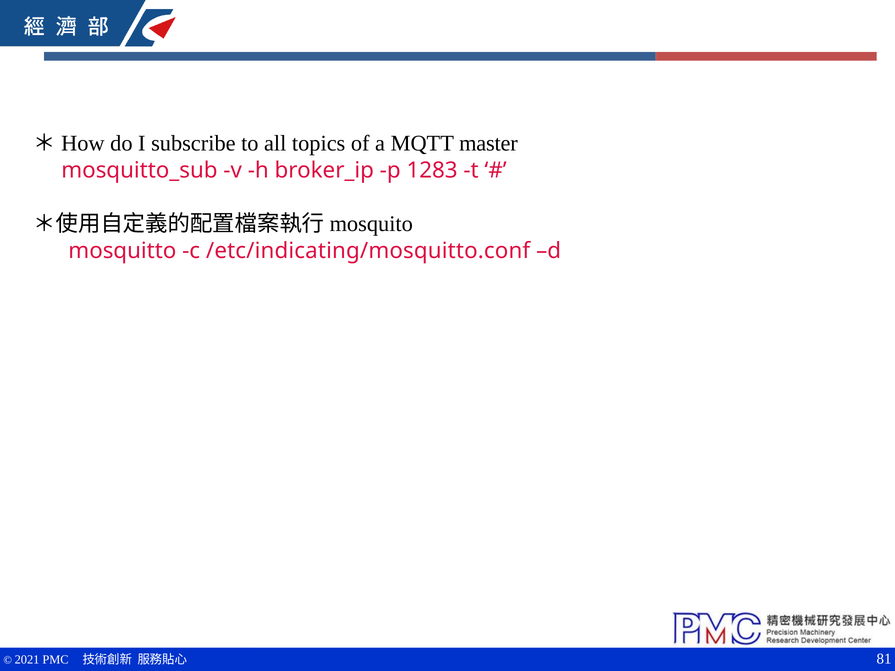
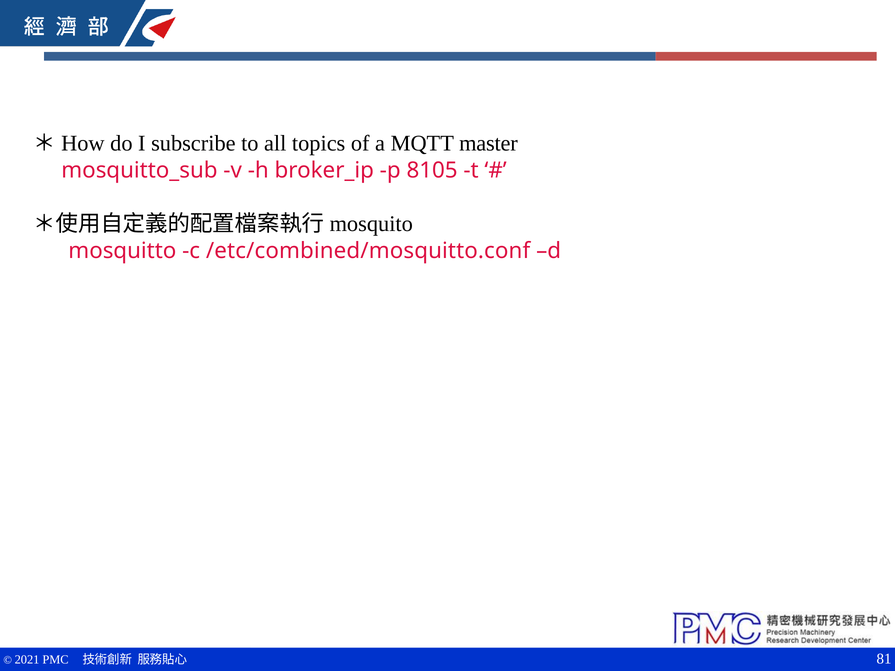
1283: 1283 -> 8105
/etc/indicating/mosquitto.conf: /etc/indicating/mosquitto.conf -> /etc/combined/mosquitto.conf
